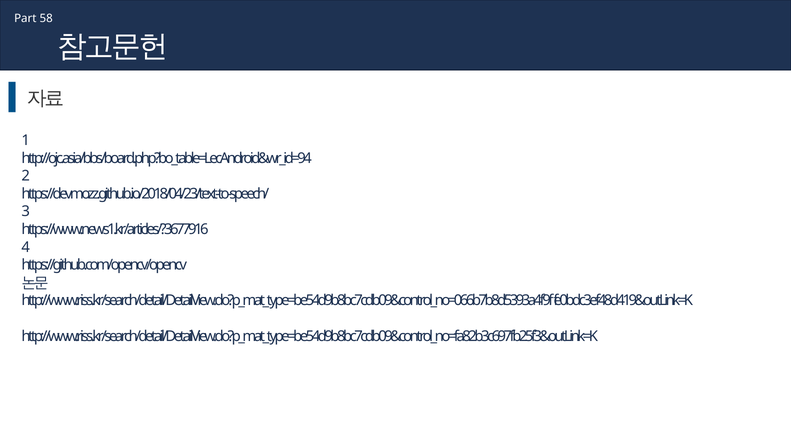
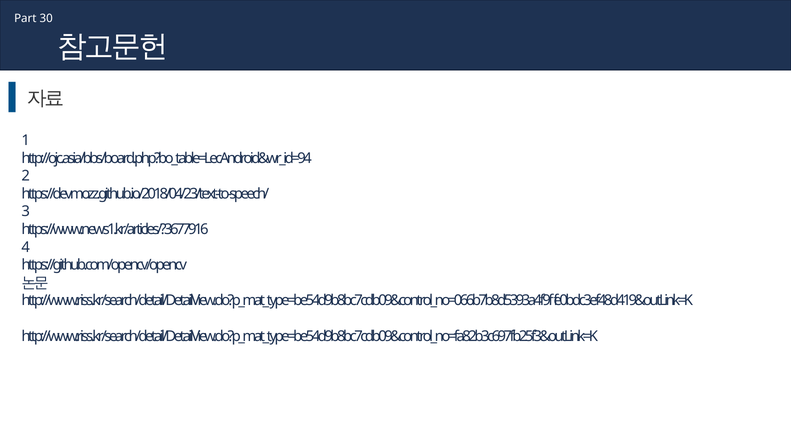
58: 58 -> 30
